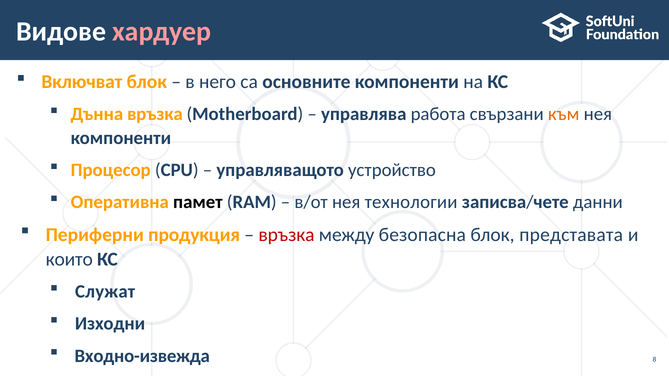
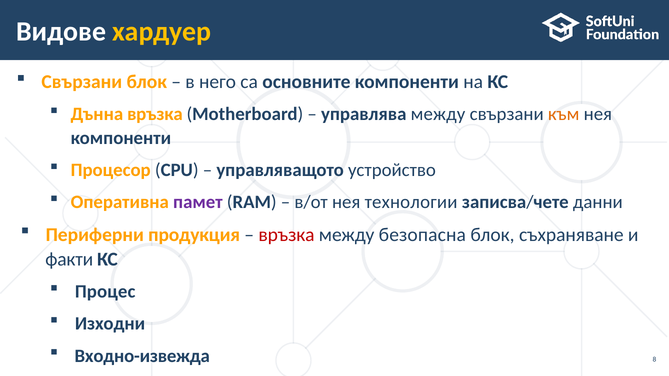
хардуер colour: pink -> yellow
Включват at (82, 82): Включват -> Свързани
управлява работа: работа -> между
памет colour: black -> purple
представата: представата -> съхраняване
които: които -> факти
Служат: Служат -> Процес
